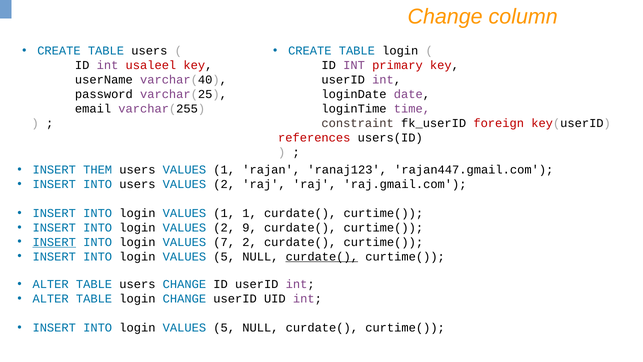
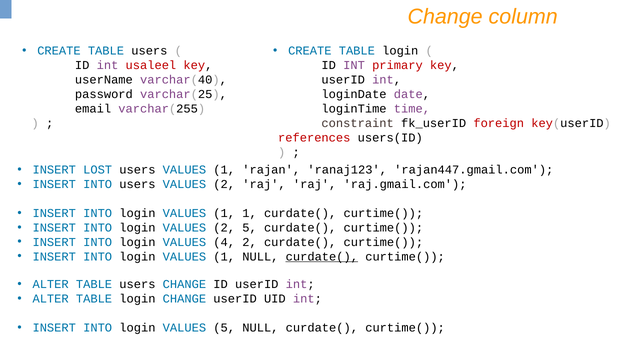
THEM: THEM -> LOST
2 9: 9 -> 5
INSERT at (54, 242) underline: present -> none
7: 7 -> 4
5 at (224, 256): 5 -> 1
